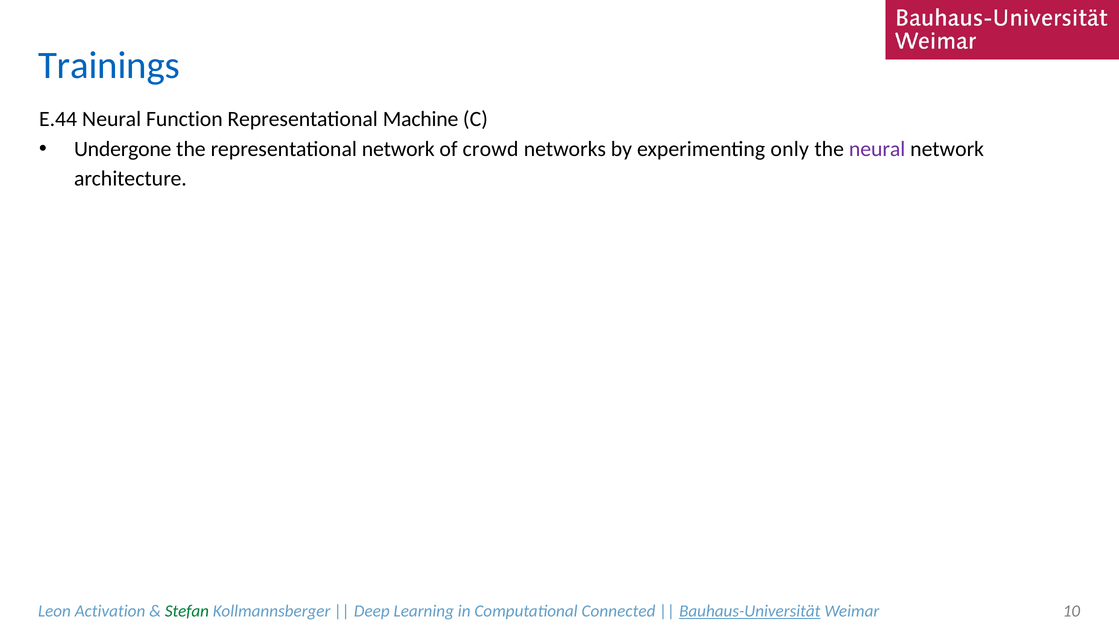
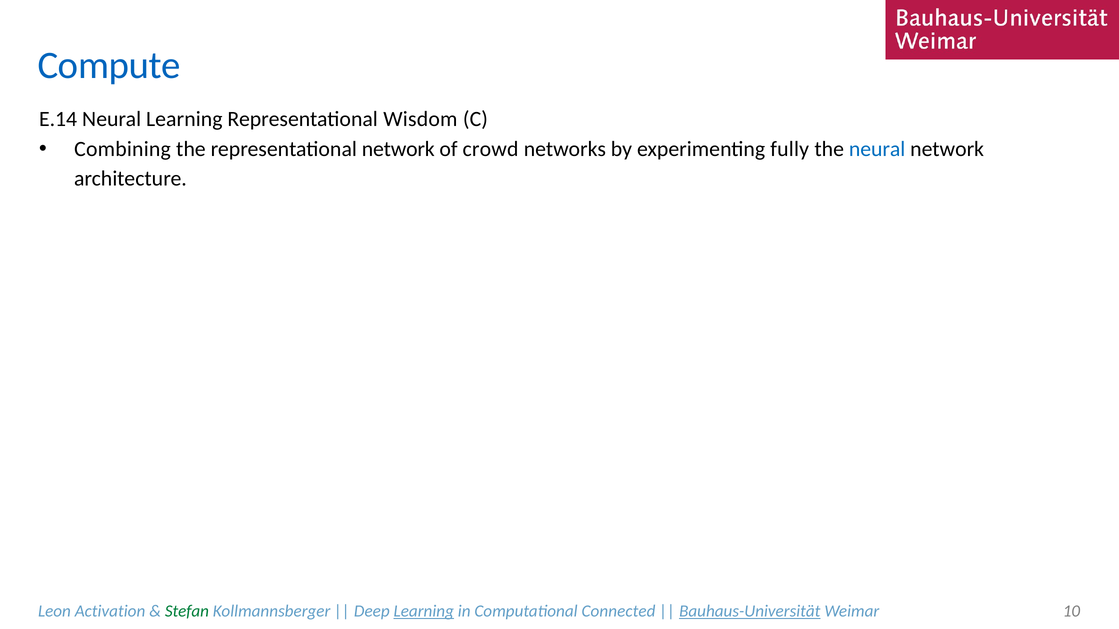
Trainings: Trainings -> Compute
E.44: E.44 -> E.14
Neural Function: Function -> Learning
Machine: Machine -> Wisdom
Undergone: Undergone -> Combining
only: only -> fully
neural at (877, 149) colour: purple -> blue
Learning at (424, 612) underline: none -> present
